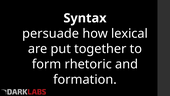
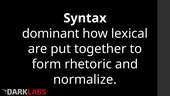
persuade: persuade -> dominant
formation: formation -> normalize
